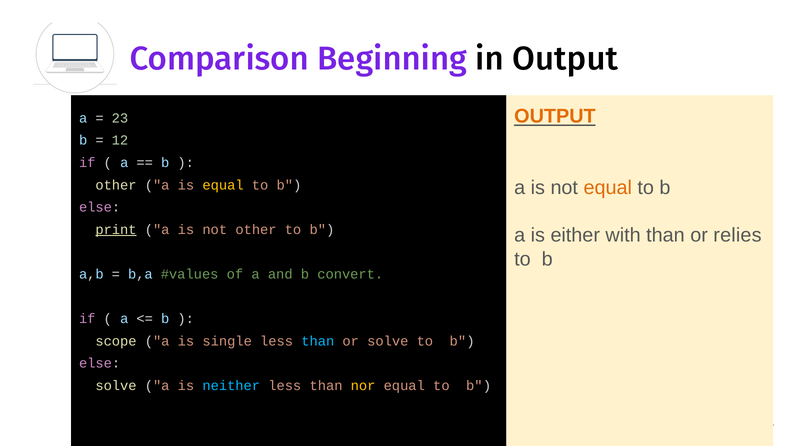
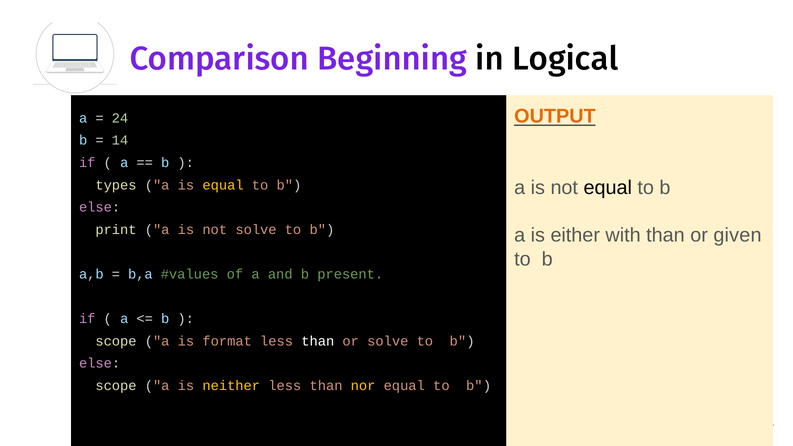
in Output: Output -> Logical
23: 23 -> 24
12: 12 -> 14
equal at (608, 188) colour: orange -> black
other at (116, 185): other -> types
print underline: present -> none
not other: other -> solve
relies: relies -> given
convert: convert -> present
single: single -> format
than at (318, 341) colour: light blue -> white
solve at (116, 386): solve -> scope
neither colour: light blue -> yellow
